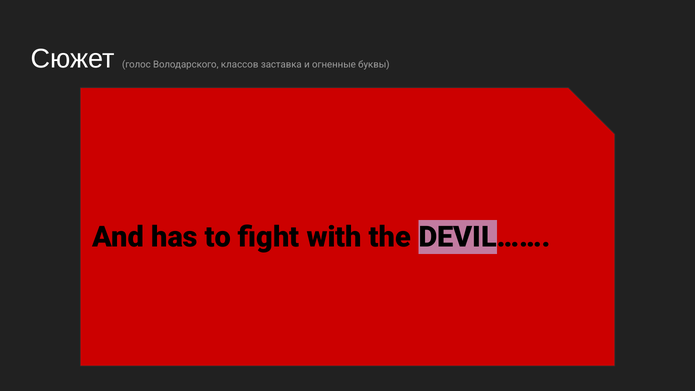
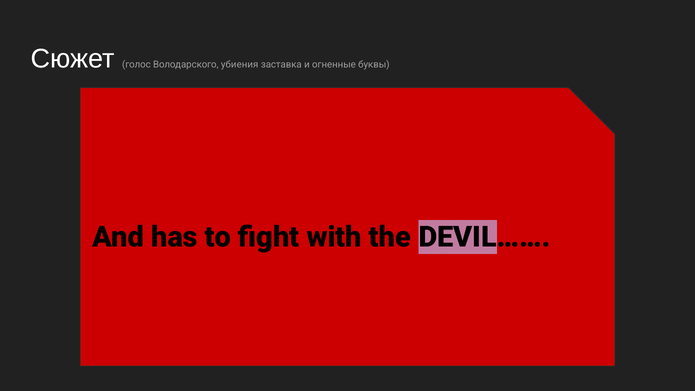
классов: классов -> убиения
